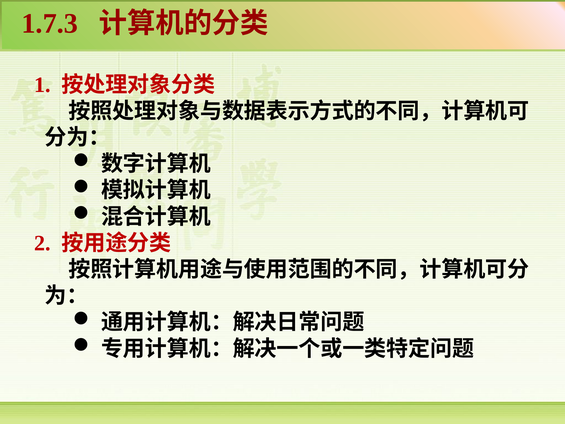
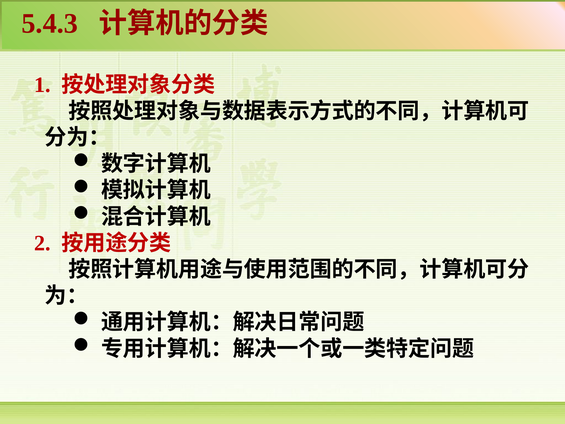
1.7.3: 1.7.3 -> 5.4.3
